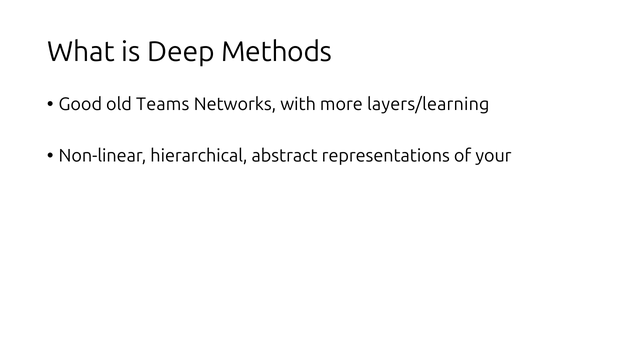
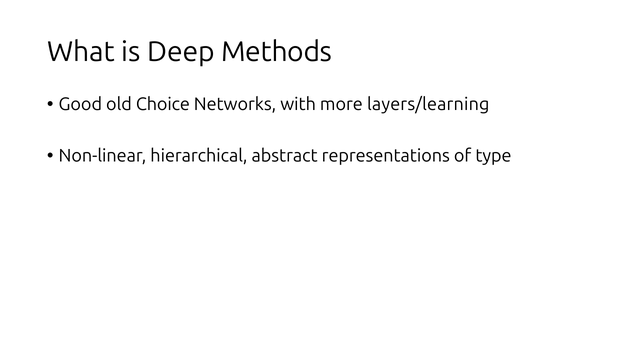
Teams: Teams -> Choice
your: your -> type
